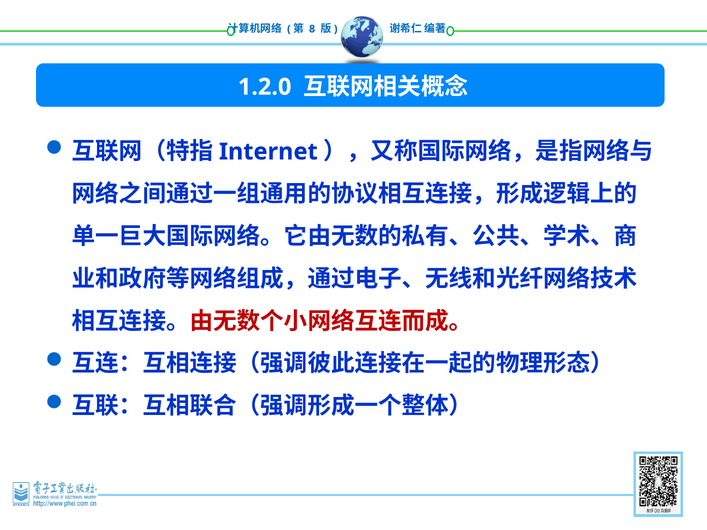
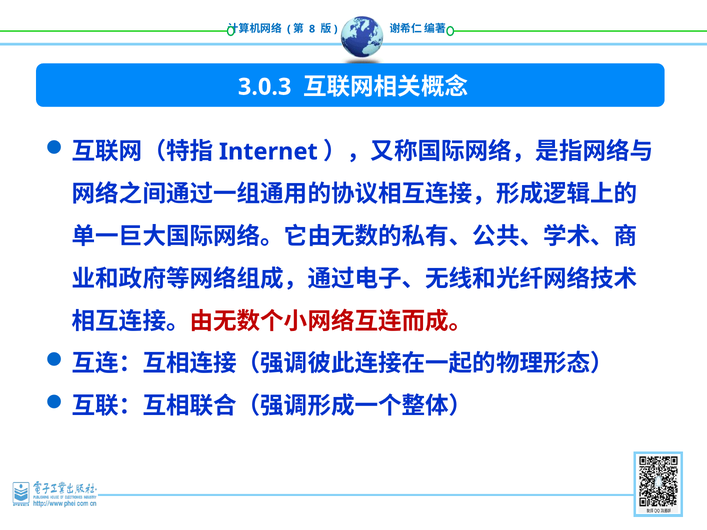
1.2.0: 1.2.0 -> 3.0.3
